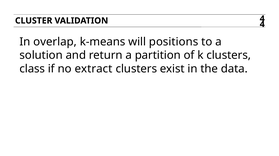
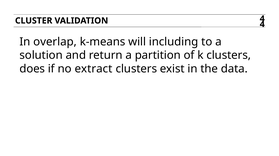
positions: positions -> including
class: class -> does
